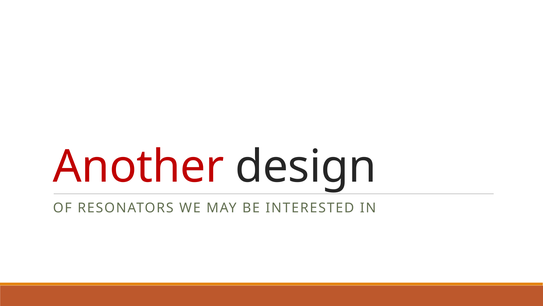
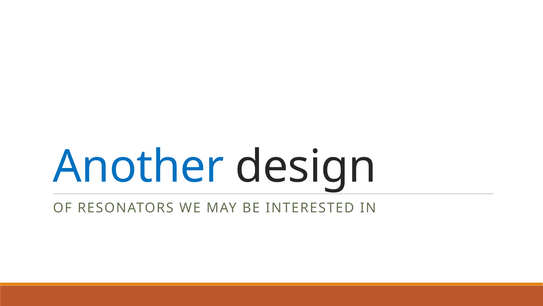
Another colour: red -> blue
